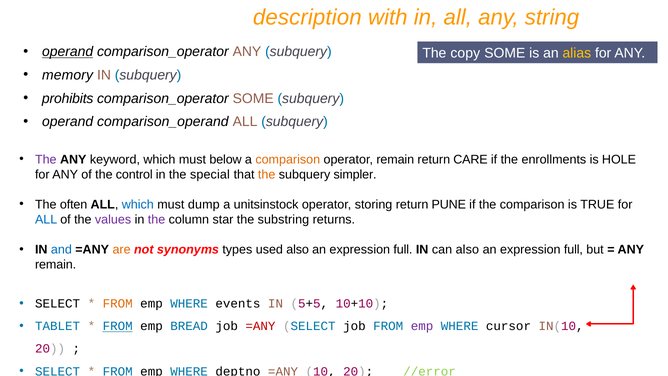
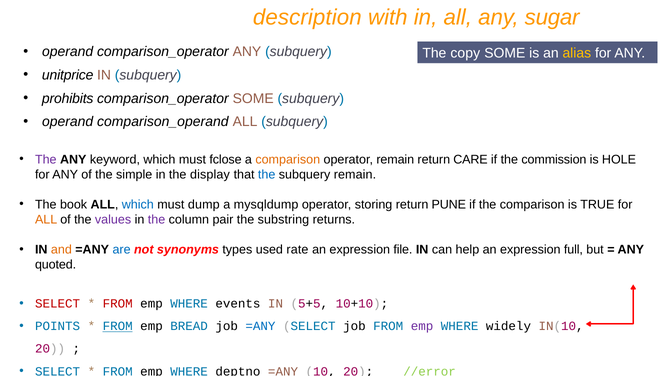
string: string -> sugar
operand at (68, 52) underline: present -> none
memory: memory -> unitprice
below: below -> fclose
enrollments: enrollments -> commission
control: control -> simple
special: special -> display
the at (267, 174) colour: orange -> blue
subquery simpler: simpler -> remain
often: often -> book
unitsinstock: unitsinstock -> mysqldump
ALL at (46, 219) colour: blue -> orange
star: star -> pair
and colour: blue -> orange
are colour: orange -> blue
used also: also -> rate
full at (403, 249): full -> file
can also: also -> help
remain at (56, 264): remain -> quoted
SELECT at (58, 304) colour: black -> red
FROM at (118, 304) colour: orange -> red
TABLET: TABLET -> POINTS
=ANY at (260, 326) colour: red -> blue
cursor: cursor -> widely
